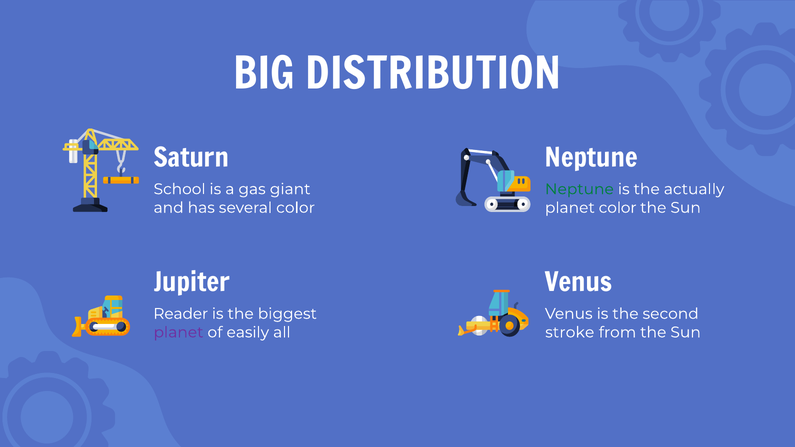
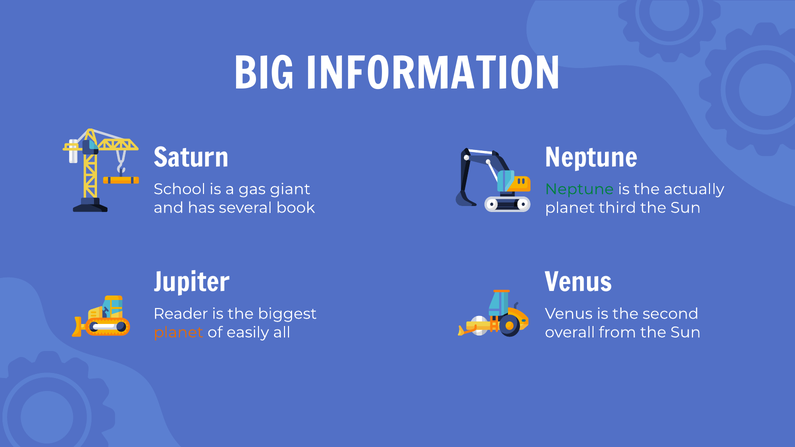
DISTRIBUTION: DISTRIBUTION -> INFORMATION
several color: color -> book
planet color: color -> third
planet at (179, 332) colour: purple -> orange
stroke: stroke -> overall
